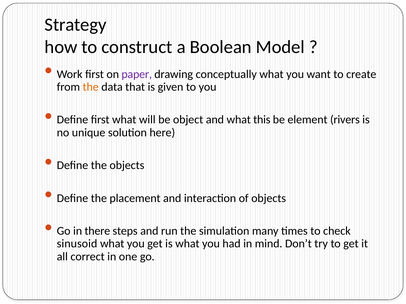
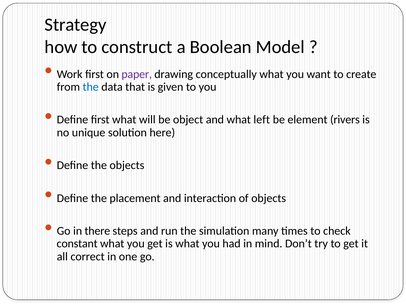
the at (91, 87) colour: orange -> blue
this: this -> left
sinusoid: sinusoid -> constant
